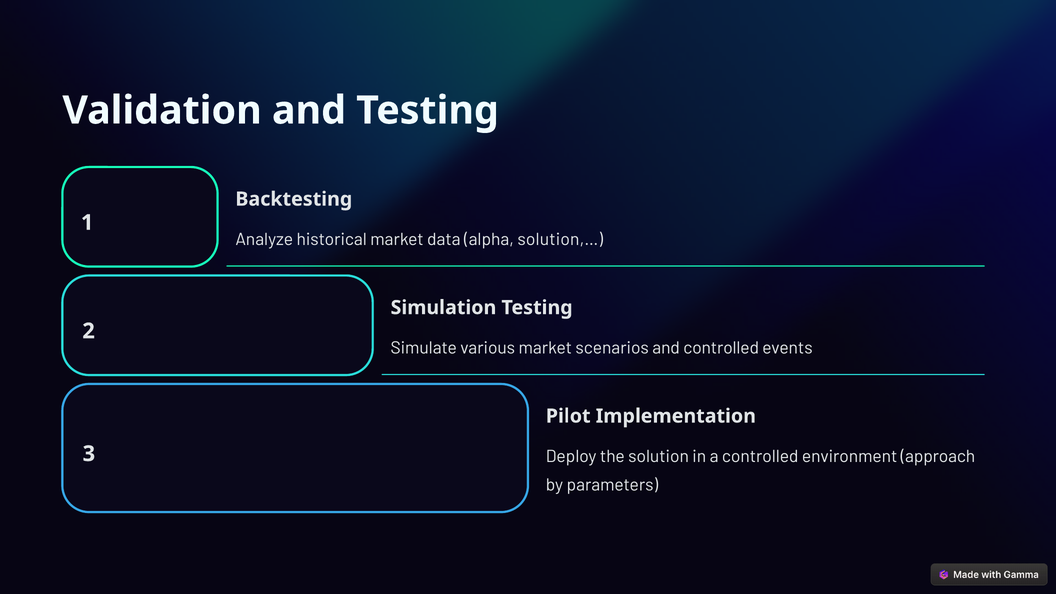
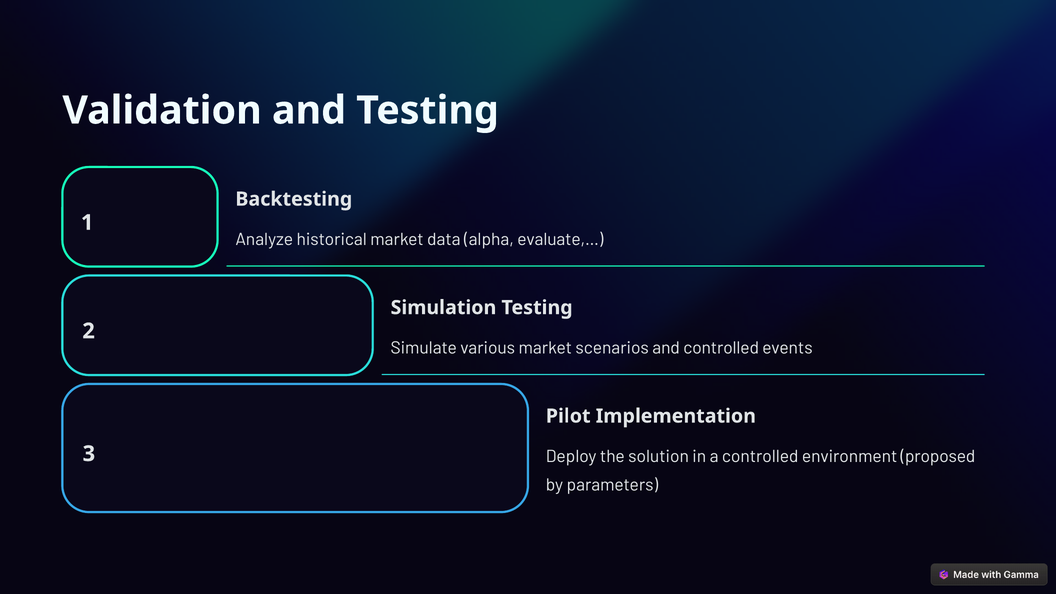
solution,…: solution,… -> evaluate,…
approach: approach -> proposed
